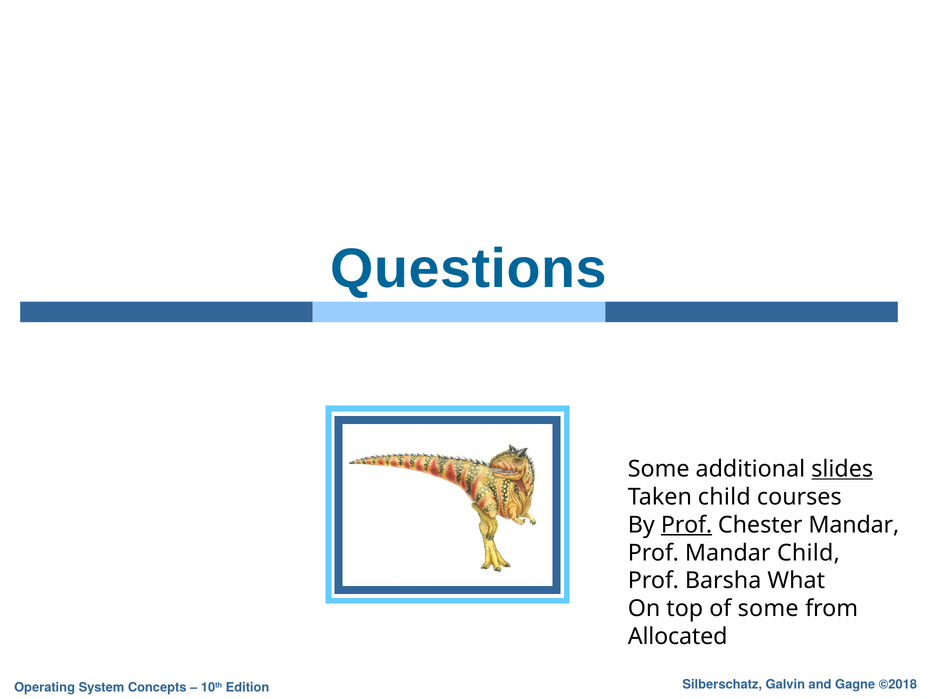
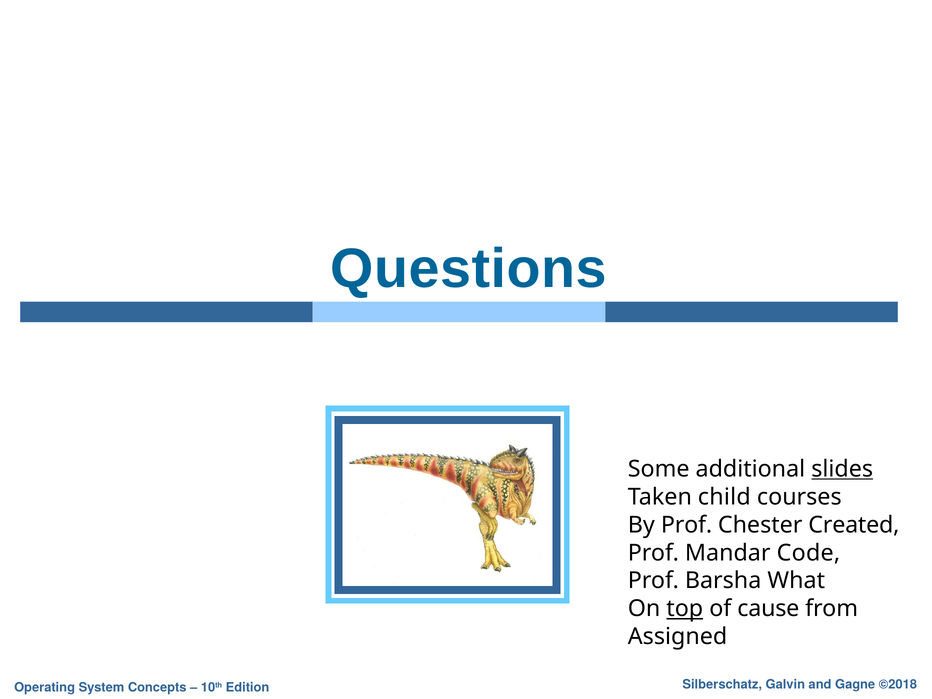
Prof at (687, 525) underline: present -> none
Chester Mandar: Mandar -> Created
Mandar Child: Child -> Code
top underline: none -> present
of some: some -> cause
Allocated: Allocated -> Assigned
